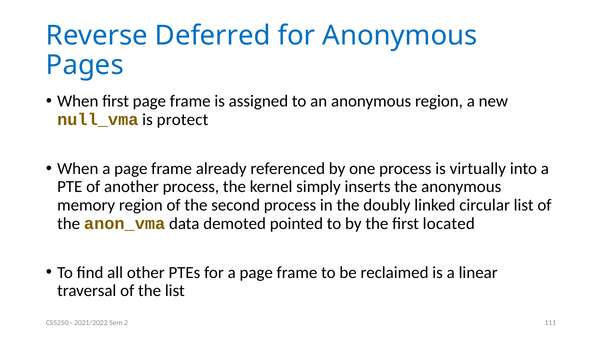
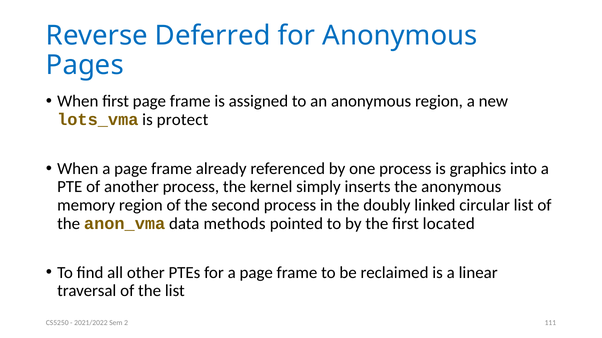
null_vma: null_vma -> lots_vma
virtually: virtually -> graphics
demoted: demoted -> methods
